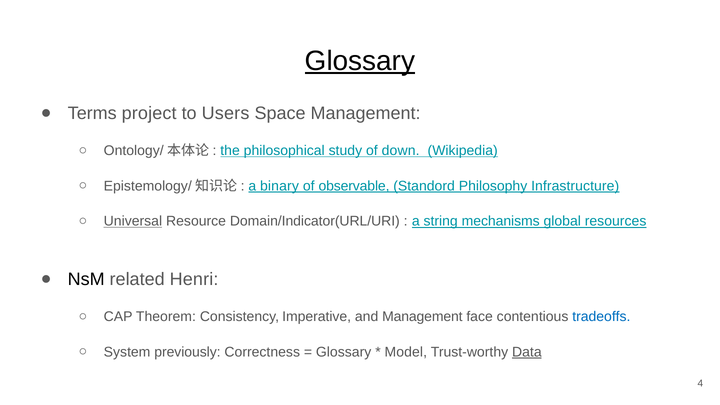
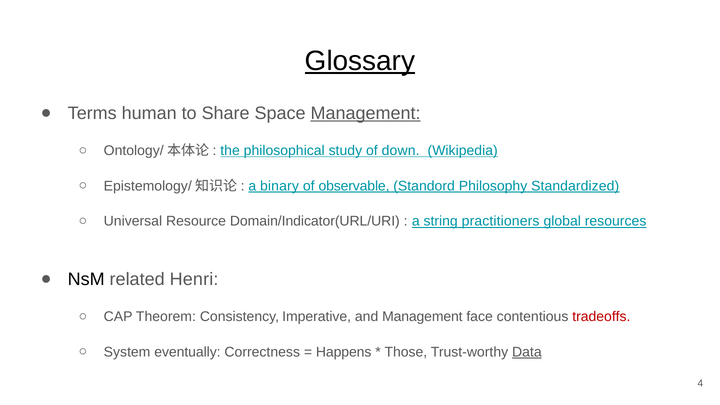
project: project -> human
Users: Users -> Share
Management at (366, 113) underline: none -> present
Infrastructure: Infrastructure -> Standardized
Universal underline: present -> none
mechanisms: mechanisms -> practitioners
tradeoffs colour: blue -> red
previously: previously -> eventually
Glossary at (344, 352): Glossary -> Happens
Model: Model -> Those
